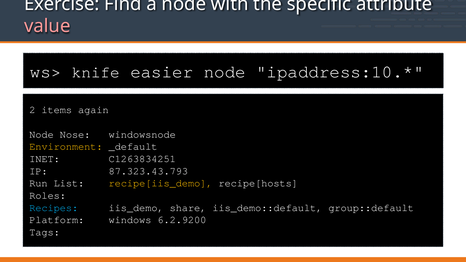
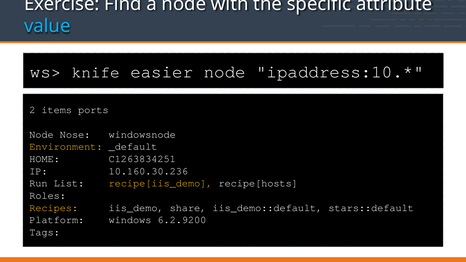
value colour: pink -> light blue
again: again -> ports
INET: INET -> HOME
87.323.43.793: 87.323.43.793 -> 10.160.30.236
Recipes colour: light blue -> yellow
group::default: group::default -> stars::default
